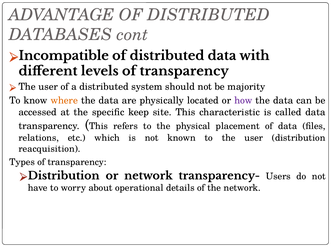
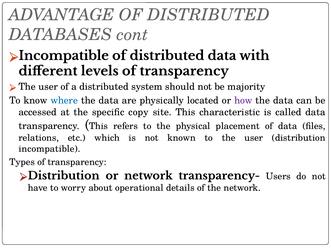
where colour: orange -> blue
keep: keep -> copy
reacquisition at (50, 149): reacquisition -> incompatible
